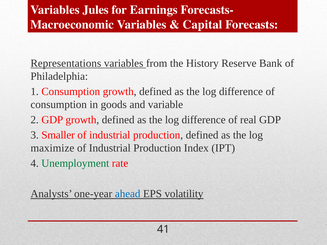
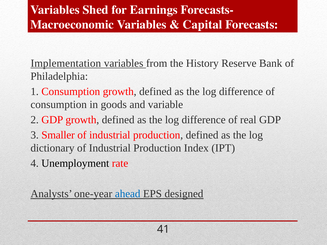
Jules: Jules -> Shed
Representations: Representations -> Implementation
maximize: maximize -> dictionary
Unemployment colour: green -> black
volatility: volatility -> designed
